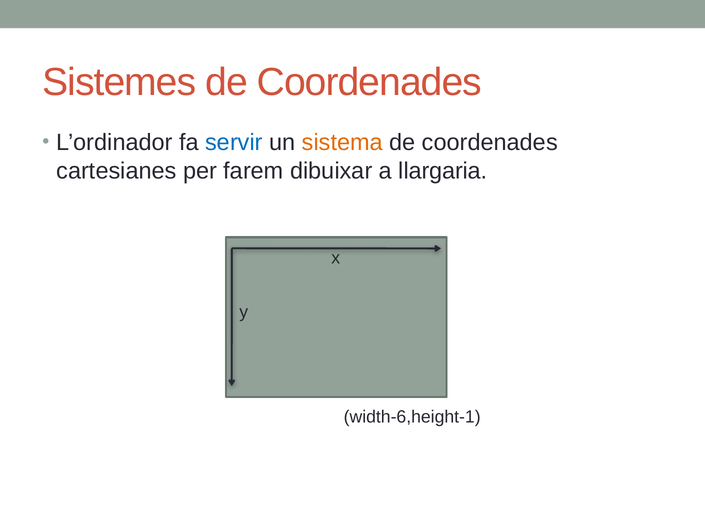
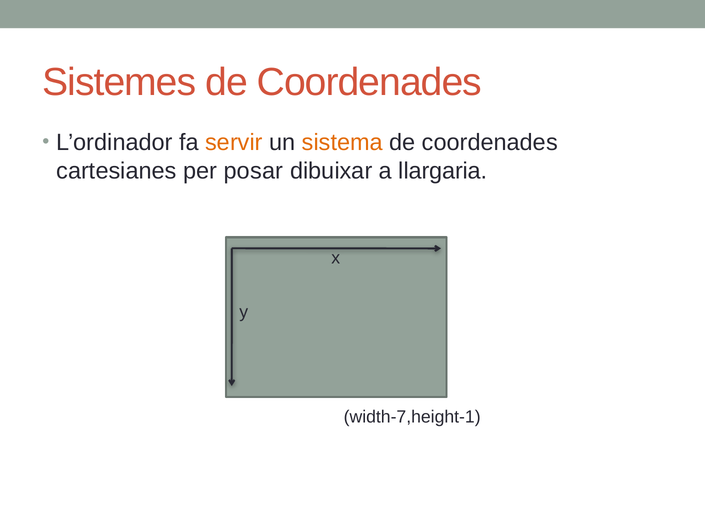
servir colour: blue -> orange
farem: farem -> posar
width-6,height-1: width-6,height-1 -> width-7,height-1
